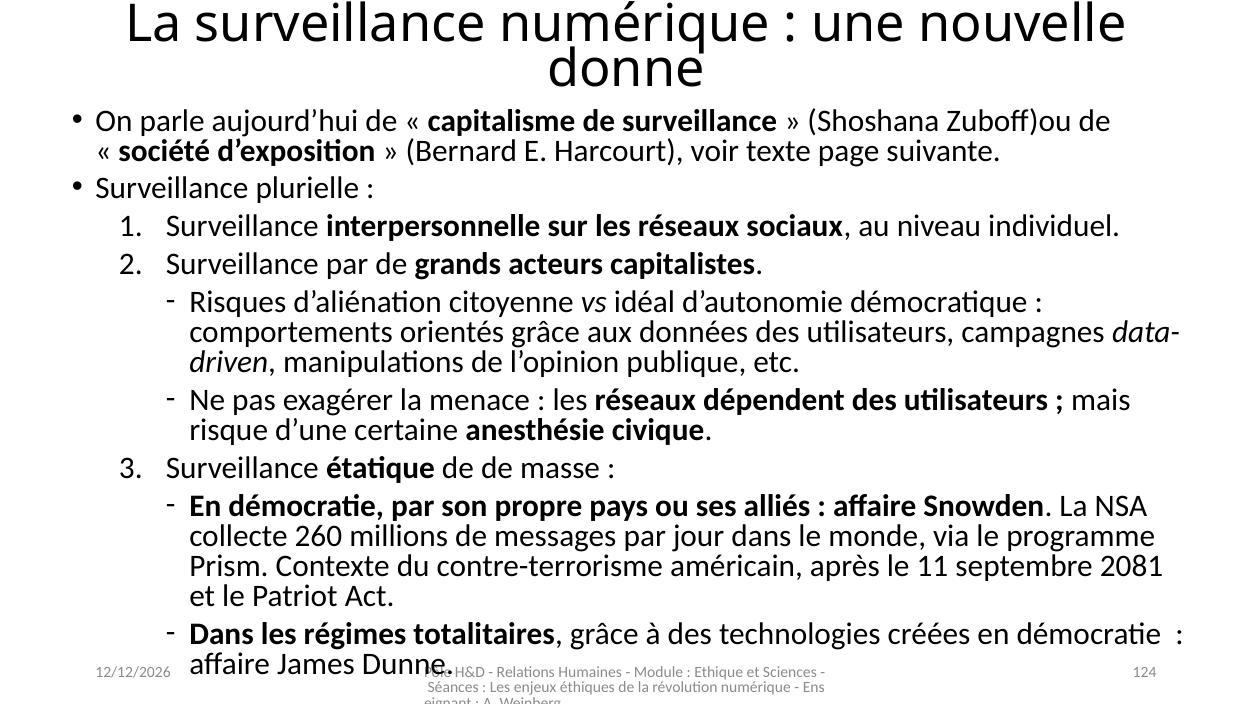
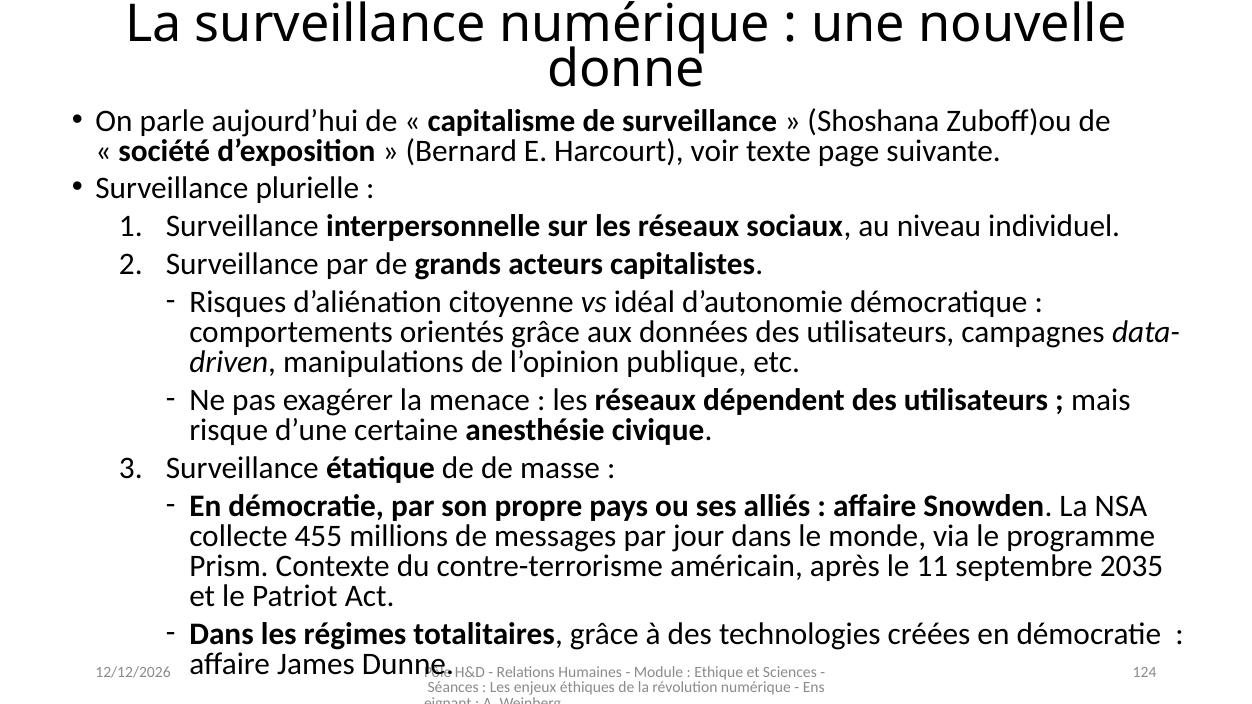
260: 260 -> 455
2081: 2081 -> 2035
